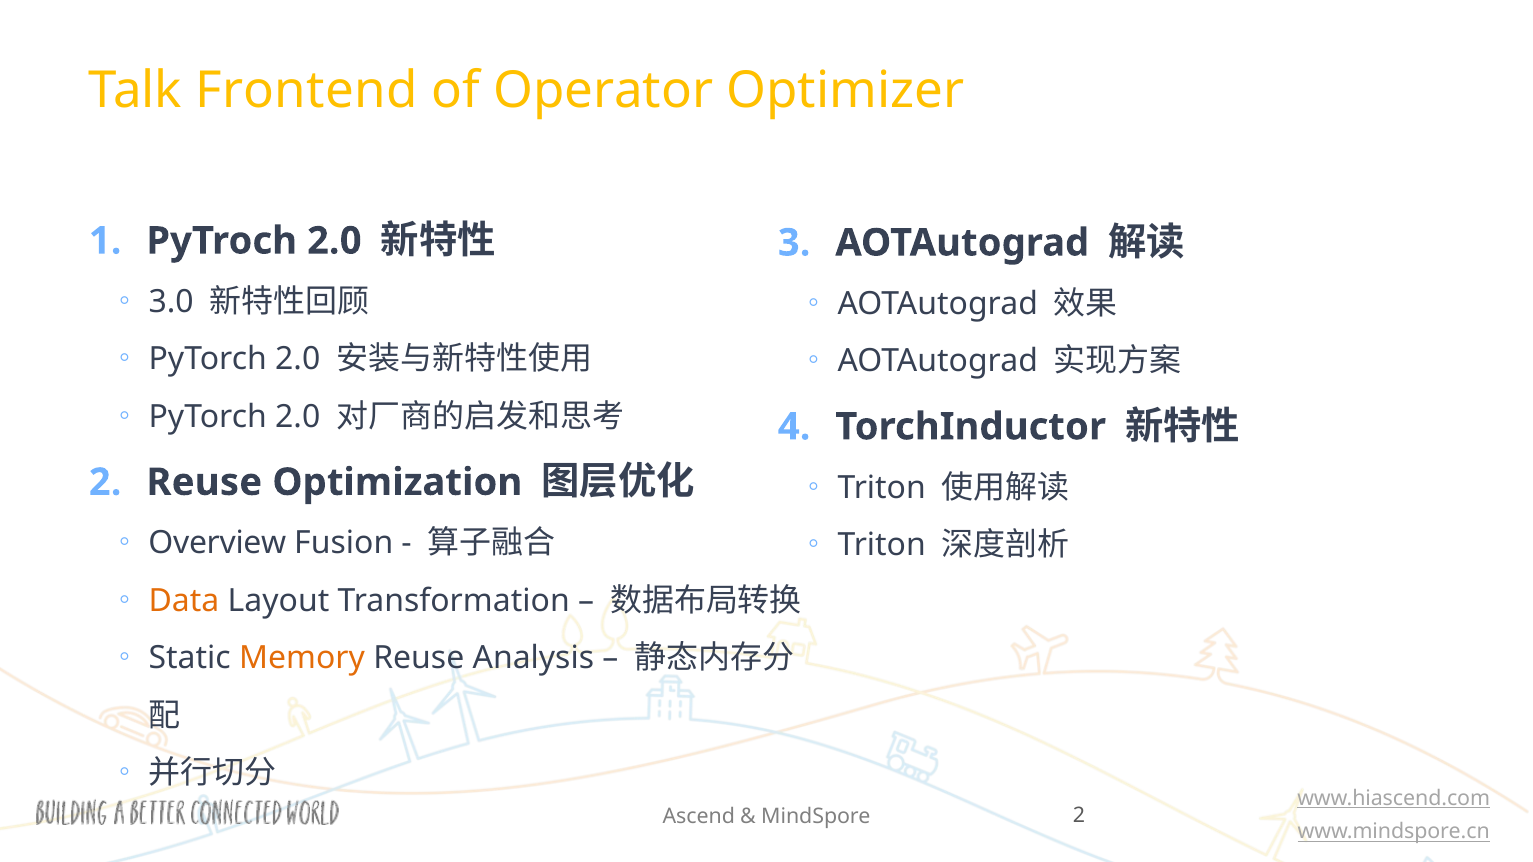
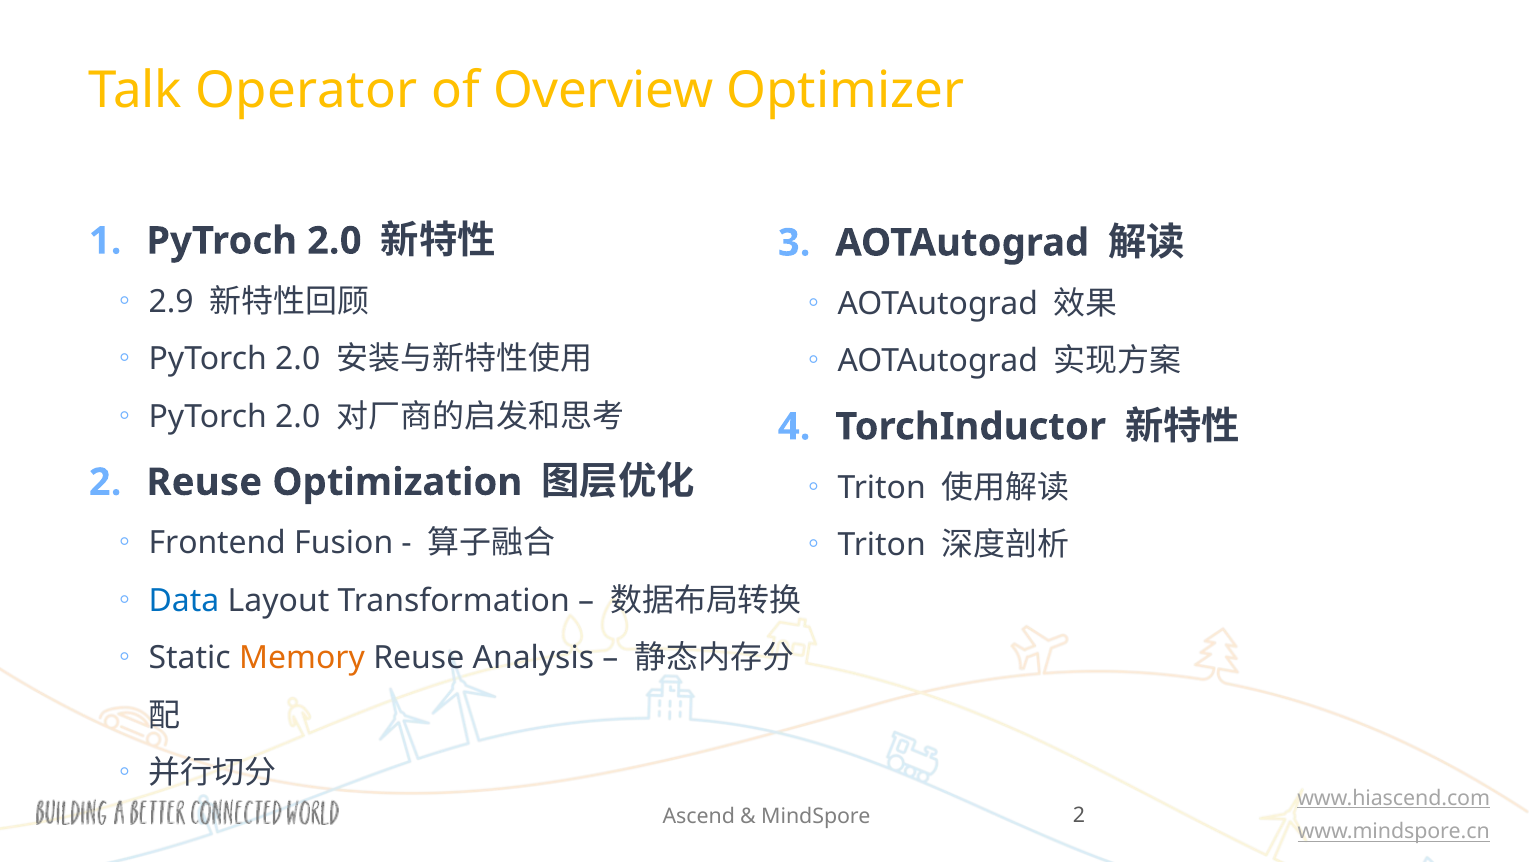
Frontend: Frontend -> Operator
Operator: Operator -> Overview
3.0: 3.0 -> 2.9
Overview: Overview -> Frontend
Data colour: orange -> blue
